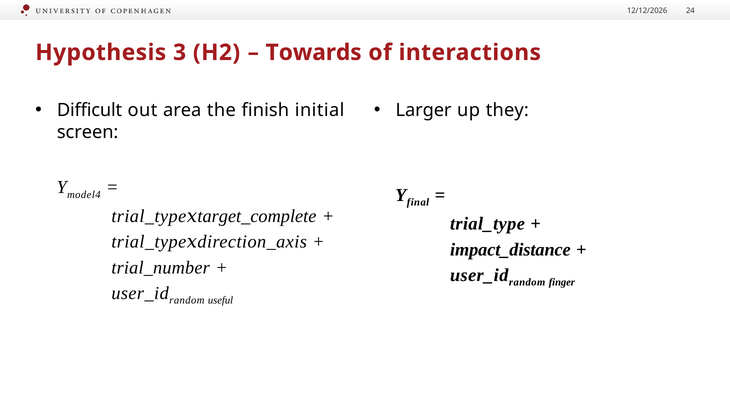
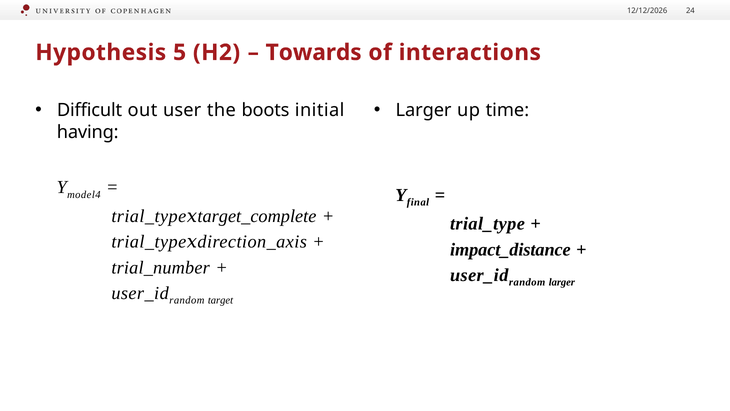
3: 3 -> 5
area: area -> user
finish: finish -> boots
they: they -> time
screen: screen -> having
finger at (562, 282): finger -> larger
useful: useful -> target
